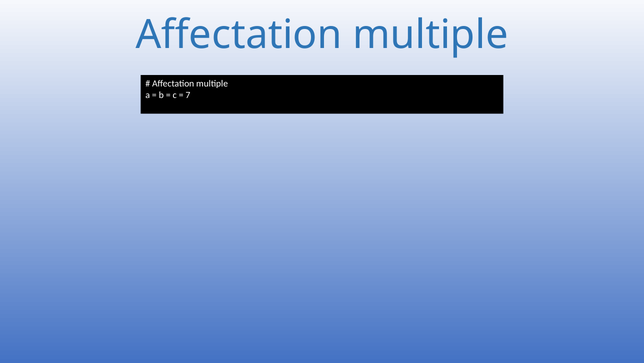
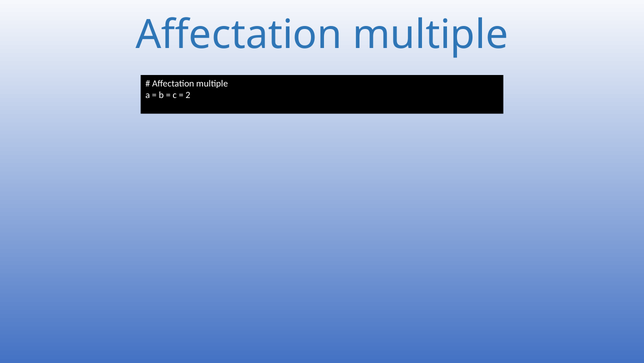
7: 7 -> 2
